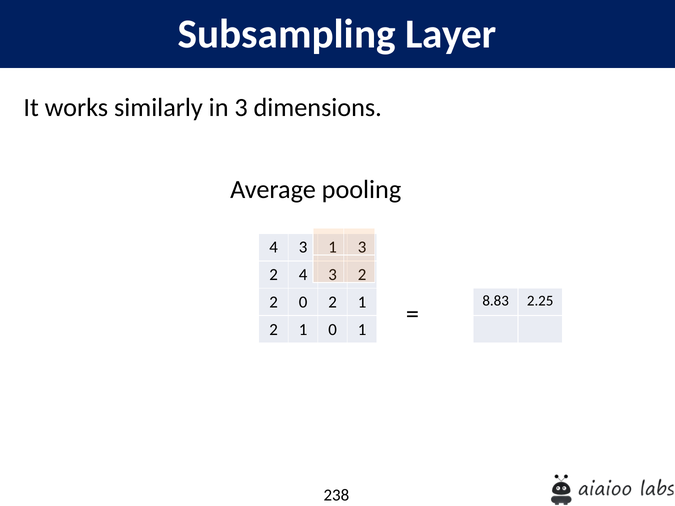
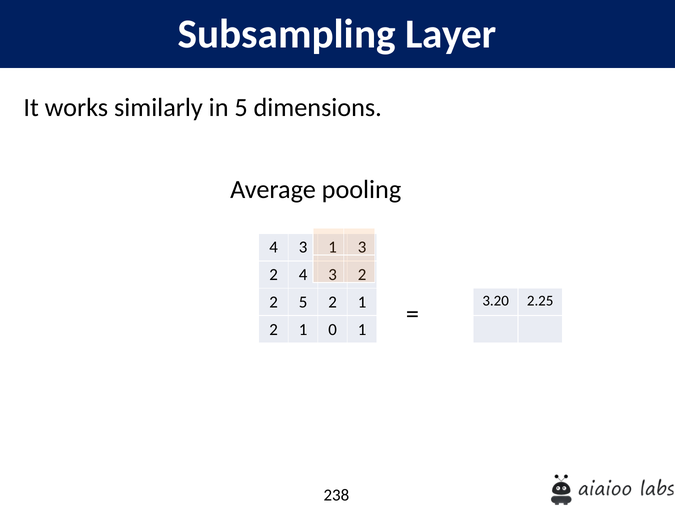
in 3: 3 -> 5
8.83: 8.83 -> 3.20
2 0: 0 -> 5
